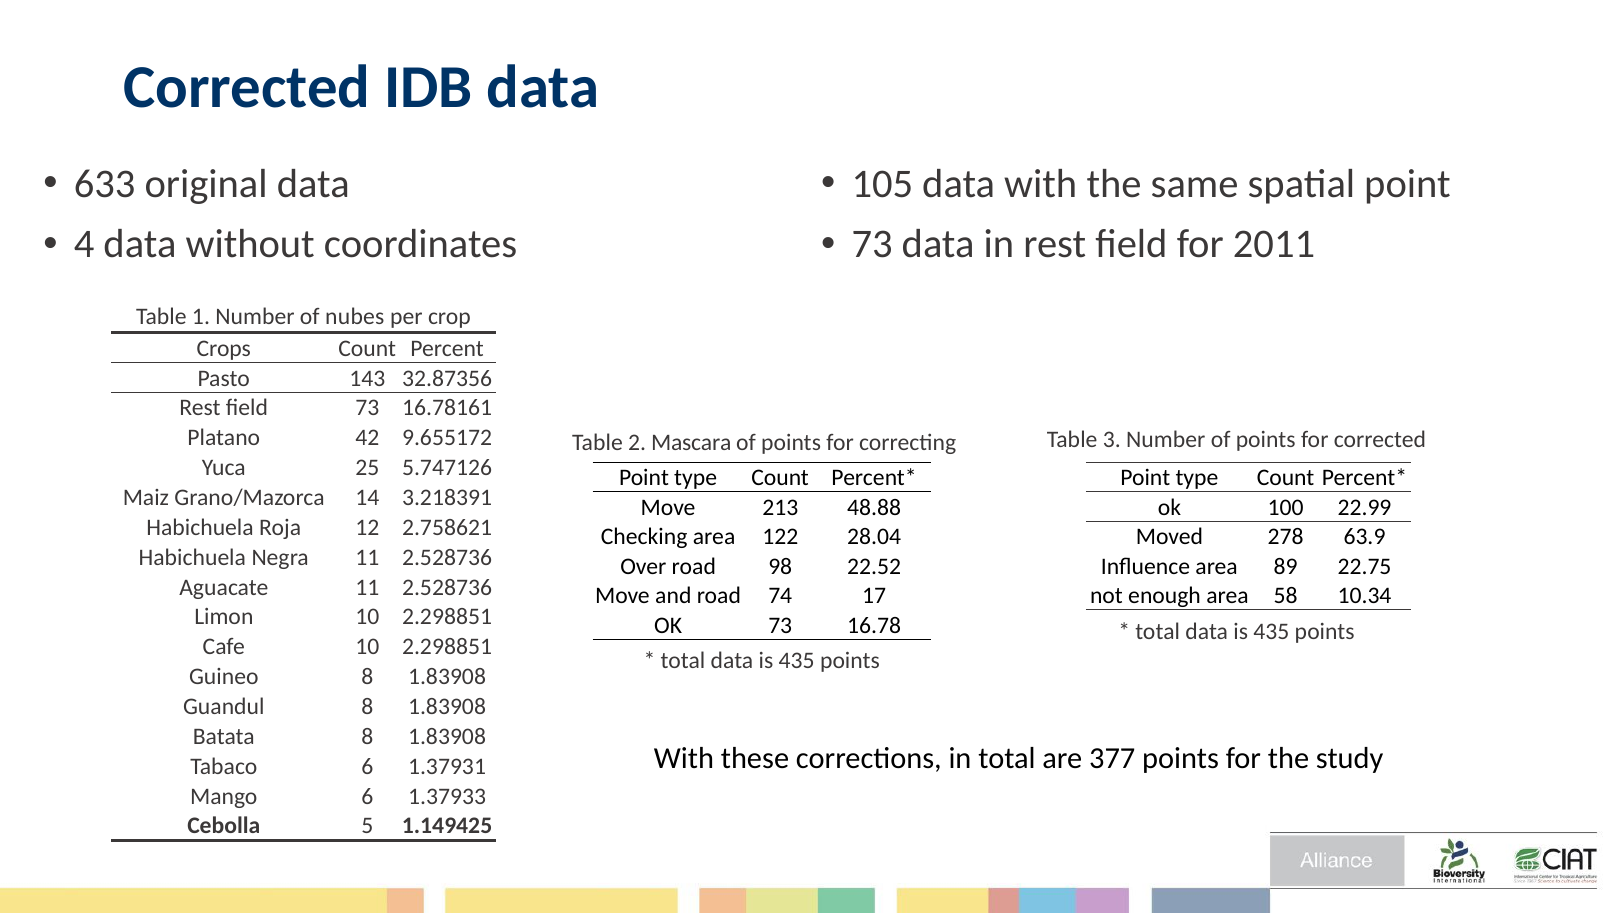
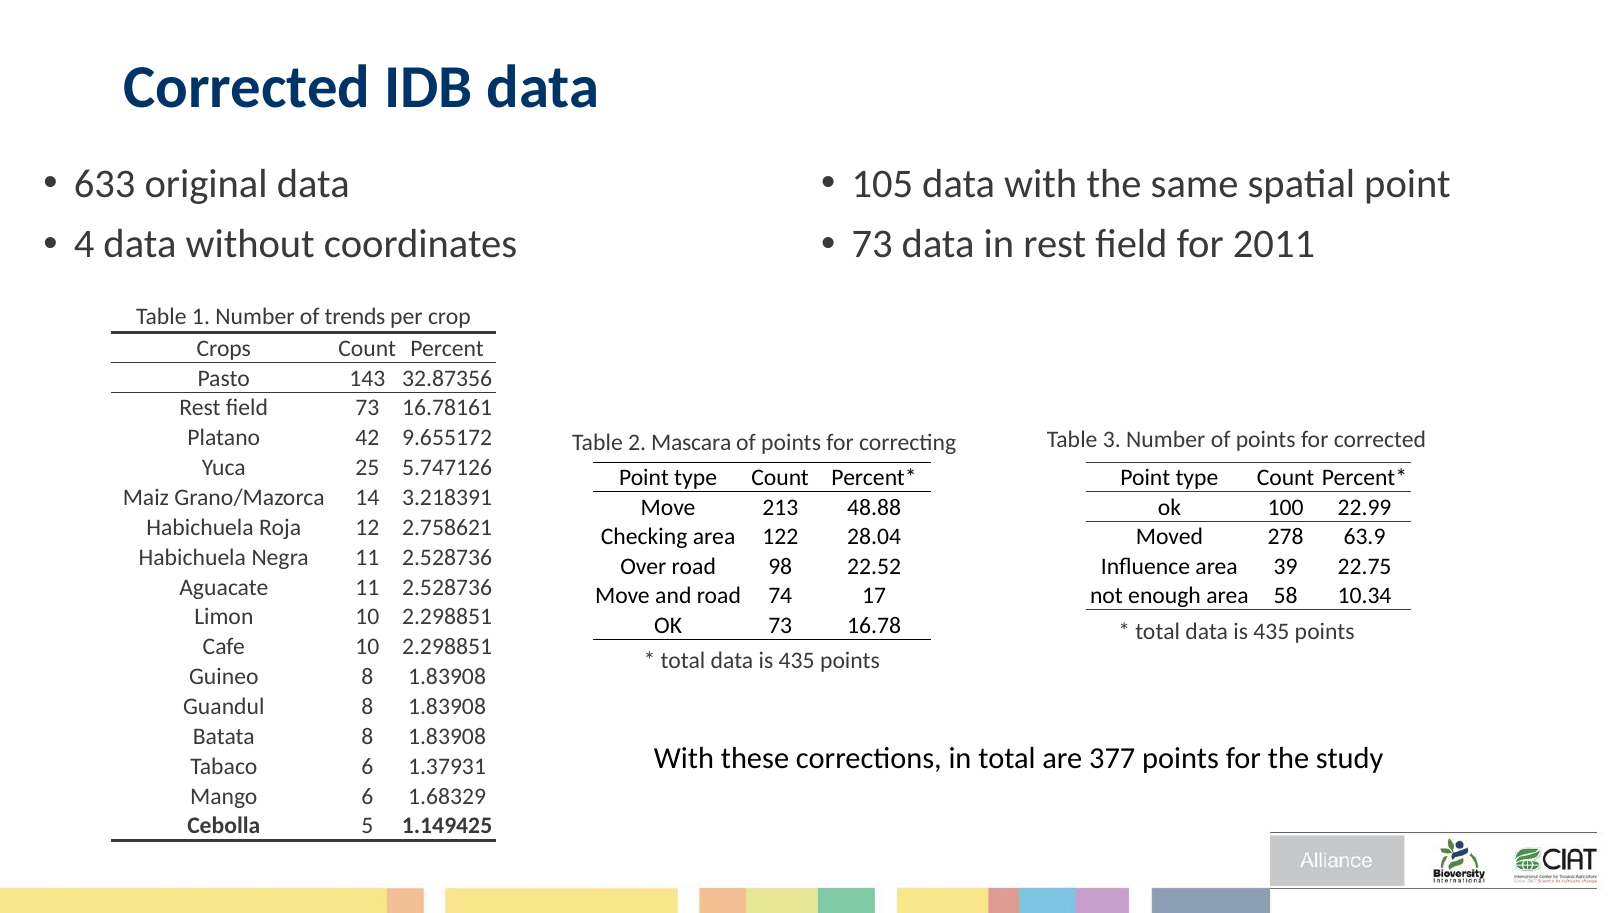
nubes: nubes -> trends
89: 89 -> 39
1.37933: 1.37933 -> 1.68329
